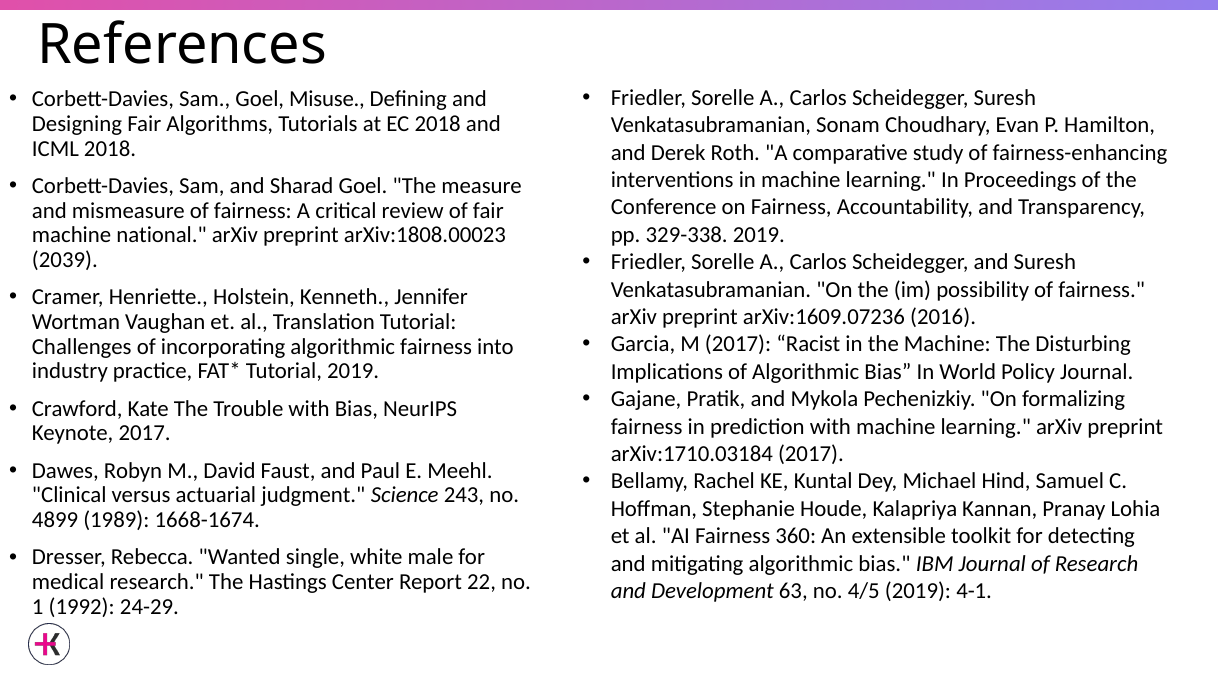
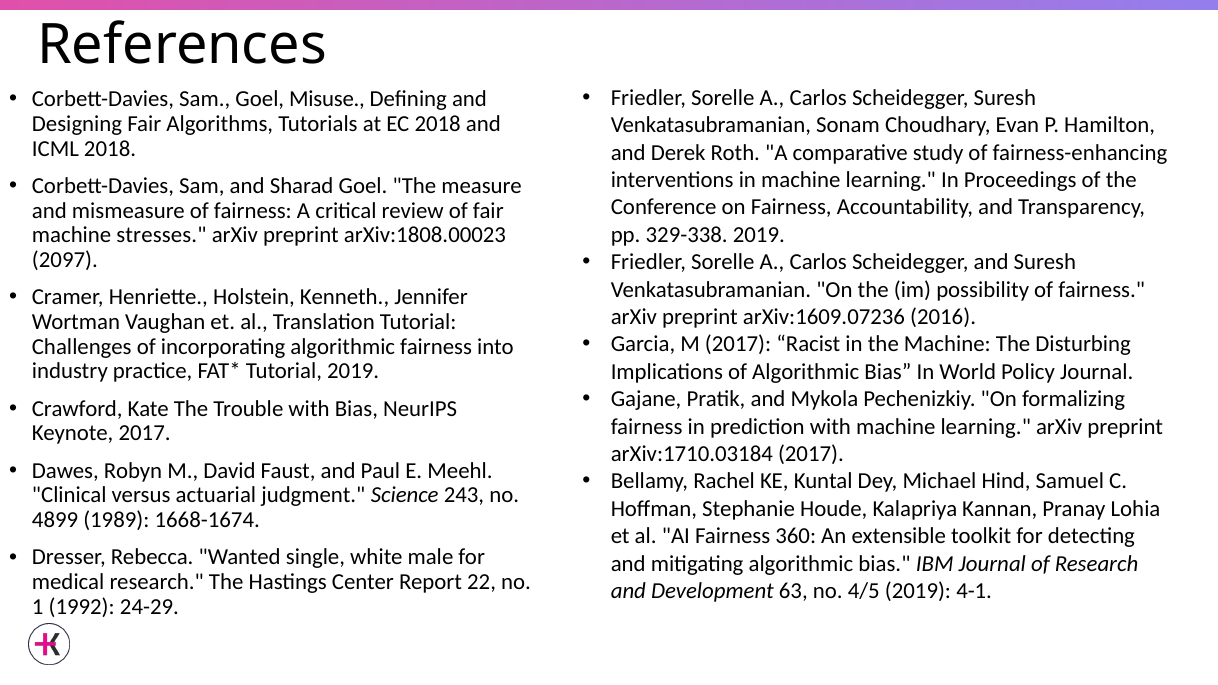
national: national -> stresses
2039: 2039 -> 2097
